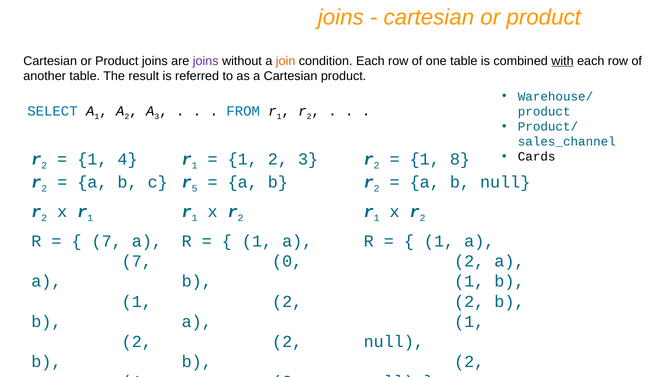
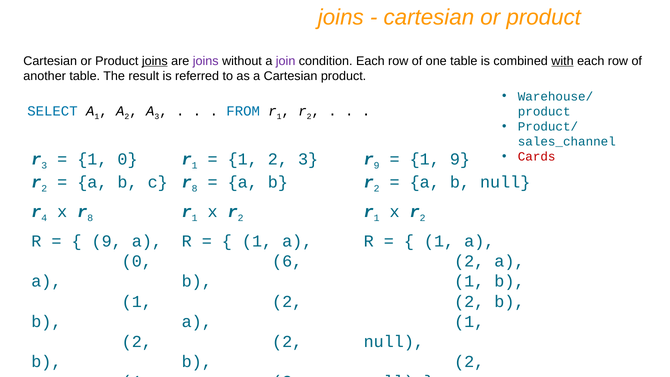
joins at (155, 61) underline: none -> present
join colour: orange -> purple
Cards colour: black -> red
2 at (44, 166): 2 -> 3
1 4: 4 -> 0
2 at (377, 166): 2 -> 9
1 8: 8 -> 9
5 at (195, 189): 5 -> 8
2 at (44, 218): 2 -> 4
x r 1: 1 -> 8
7 at (107, 241): 7 -> 9
7 at (137, 261): 7 -> 0
0: 0 -> 6
